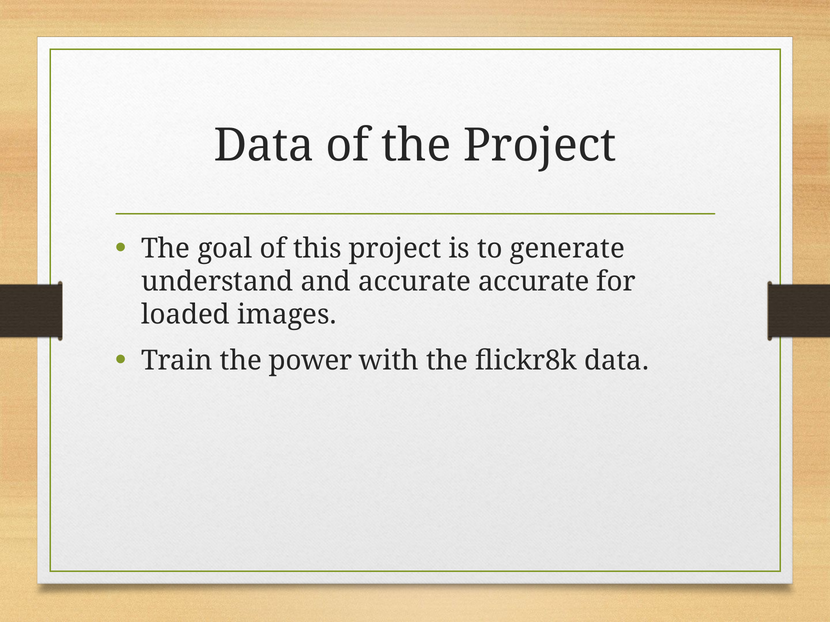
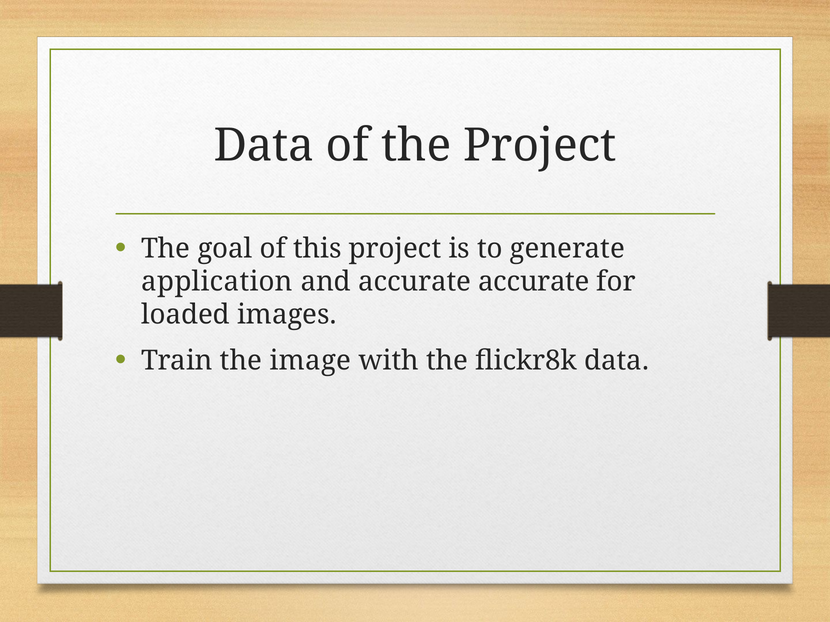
understand: understand -> application
power: power -> image
